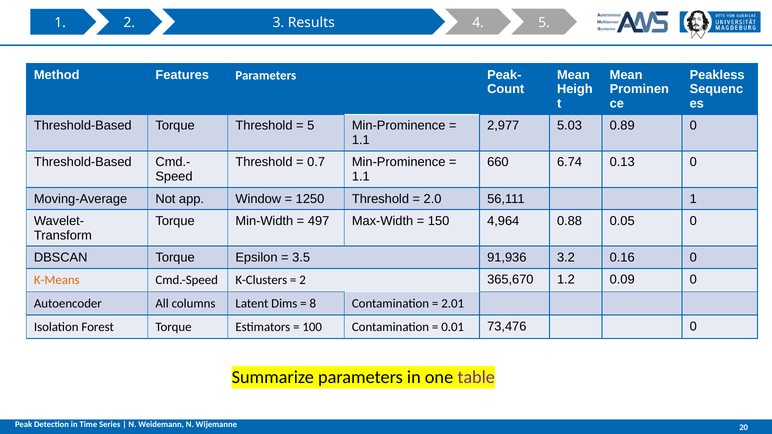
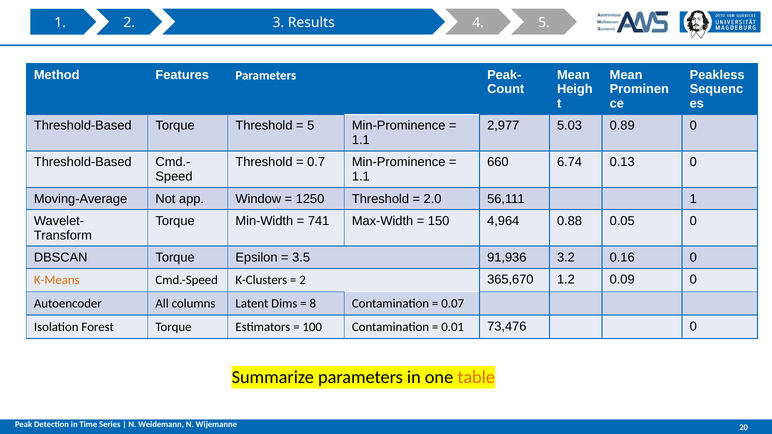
497: 497 -> 741
2.01: 2.01 -> 0.07
table colour: purple -> orange
